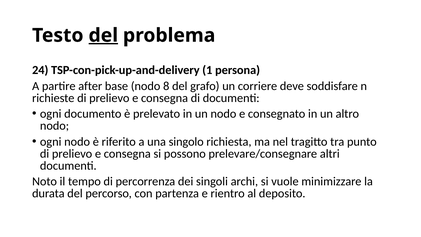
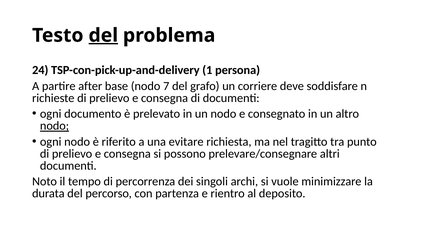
8: 8 -> 7
nodo at (55, 126) underline: none -> present
singolo: singolo -> evitare
